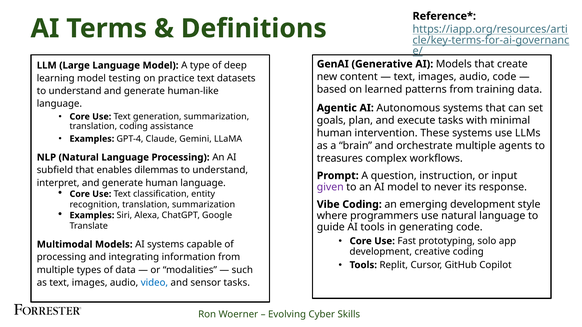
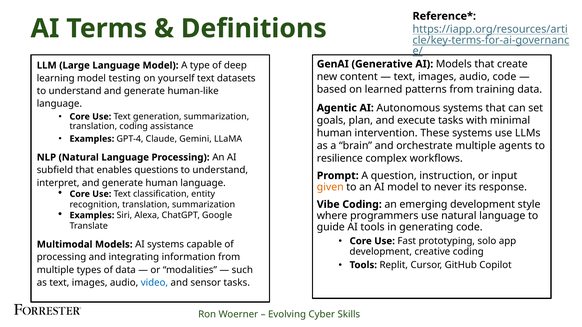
practice: practice -> yourself
treasures: treasures -> resilience
dilemmas: dilemmas -> questions
given colour: purple -> orange
